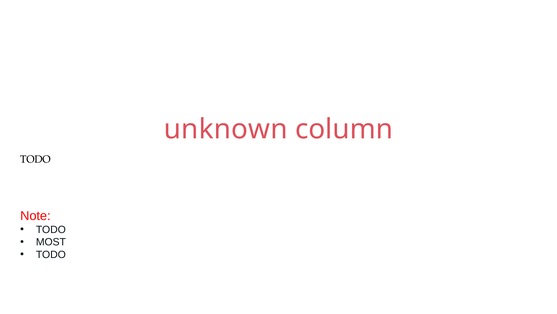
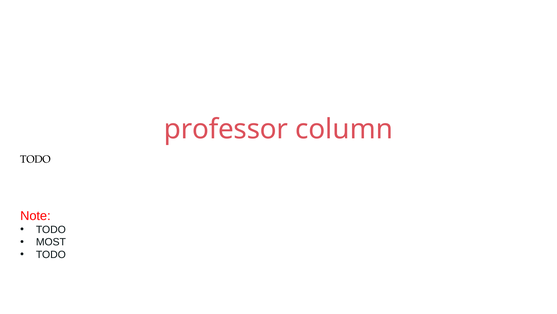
unknown: unknown -> professor
